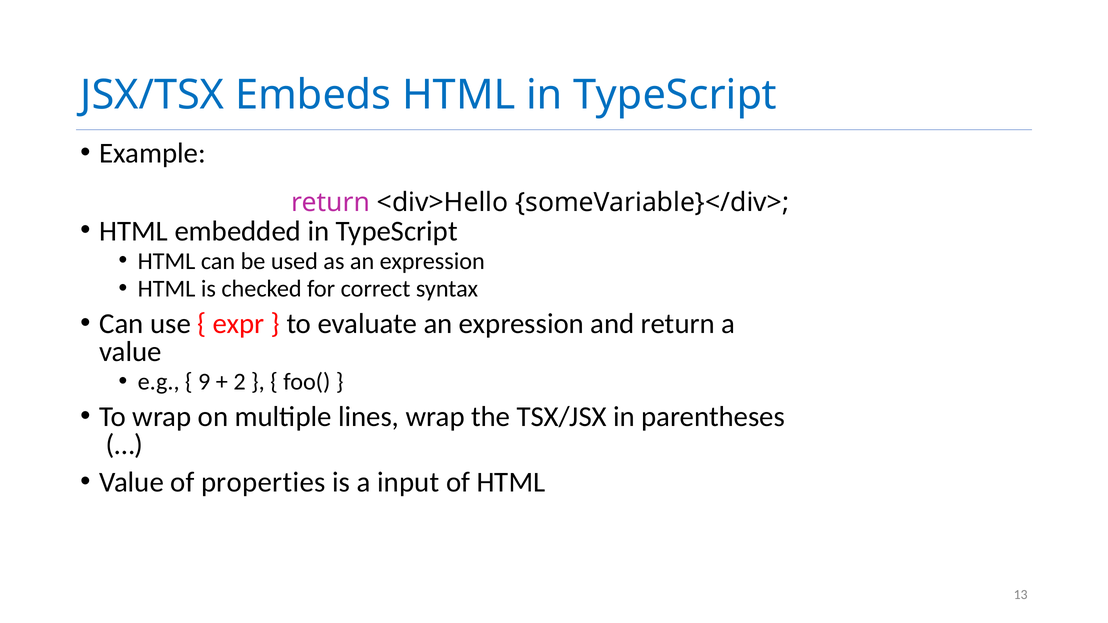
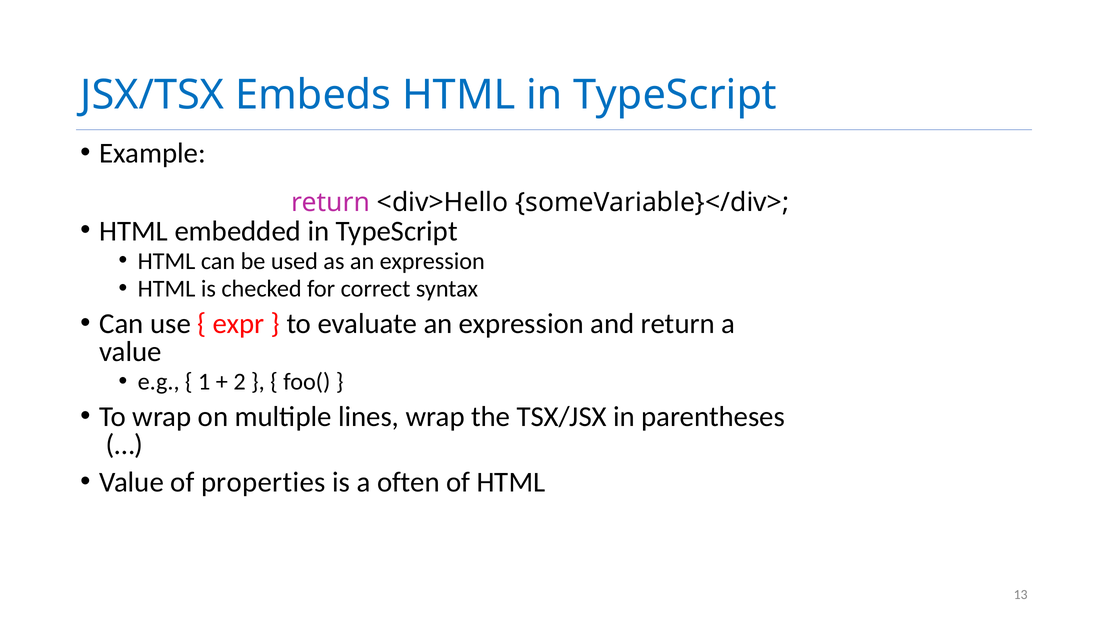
9: 9 -> 1
input: input -> often
